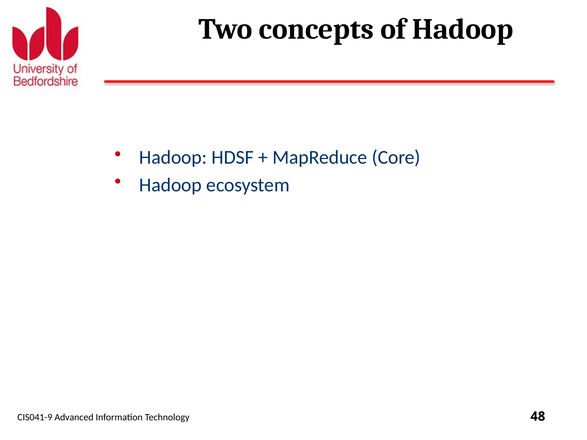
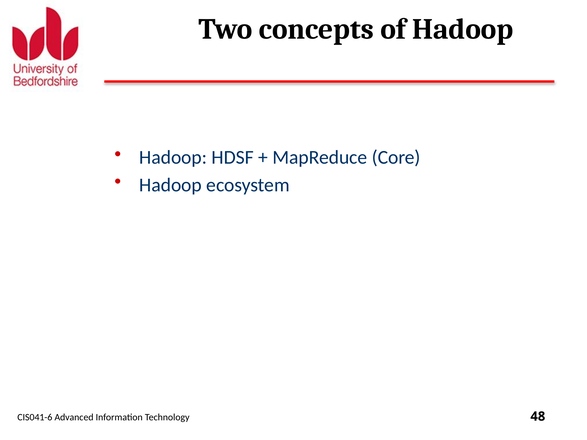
CIS041-9: CIS041-9 -> CIS041-6
